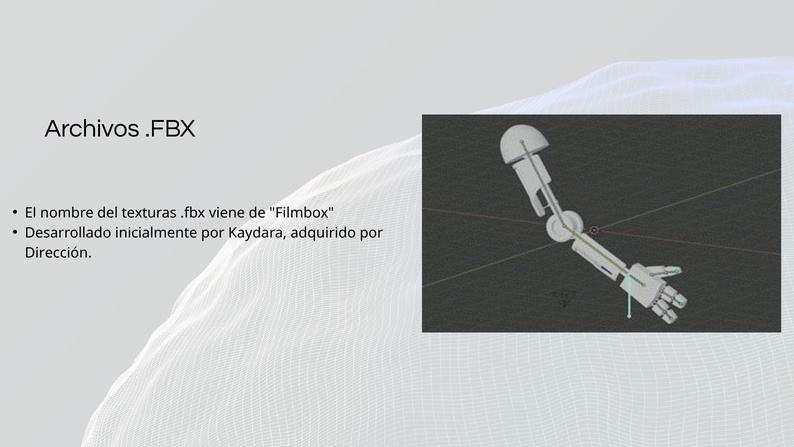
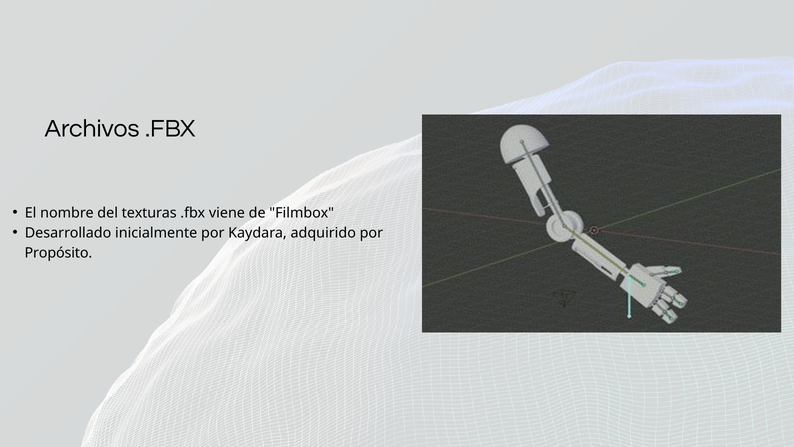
Dirección: Dirección -> Propósito
